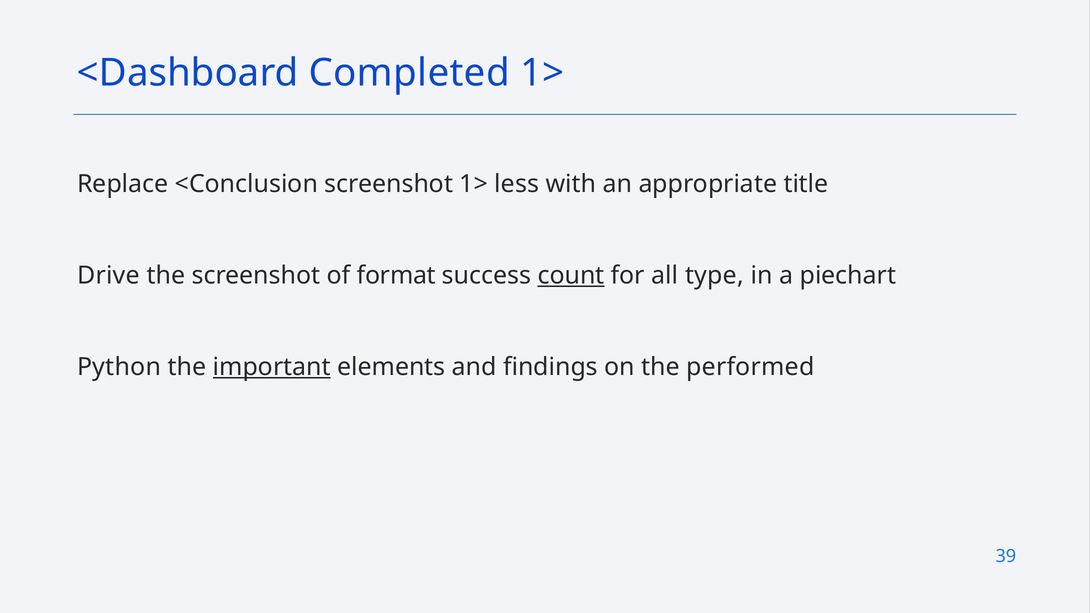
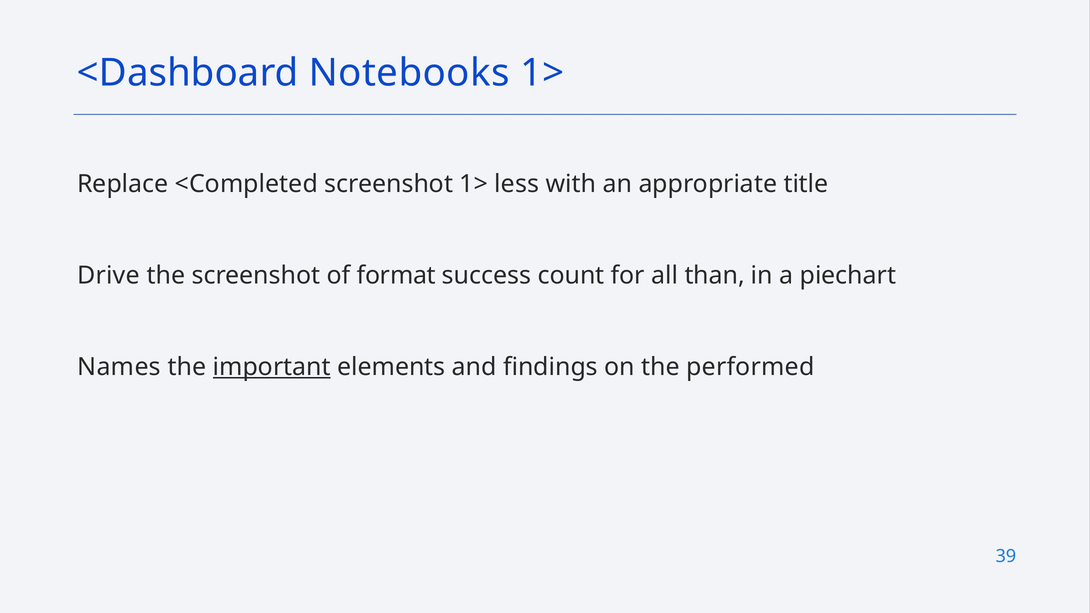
Completed: Completed -> Notebooks
<Conclusion: <Conclusion -> <Completed
count underline: present -> none
type: type -> than
Python: Python -> Names
